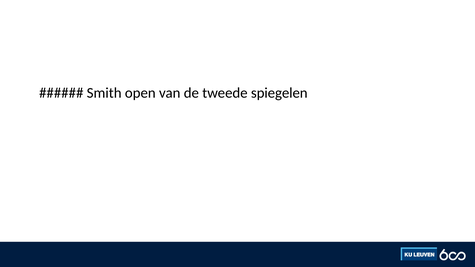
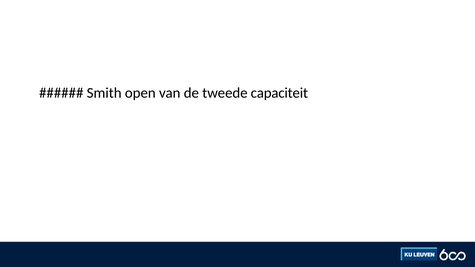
spiegelen: spiegelen -> capaciteit
